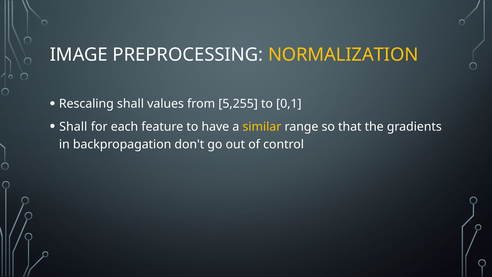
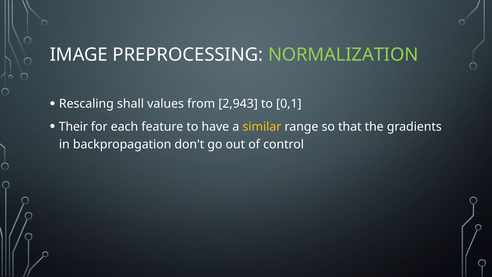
NORMALIZATION colour: yellow -> light green
5,255: 5,255 -> 2,943
Shall at (73, 127): Shall -> Their
